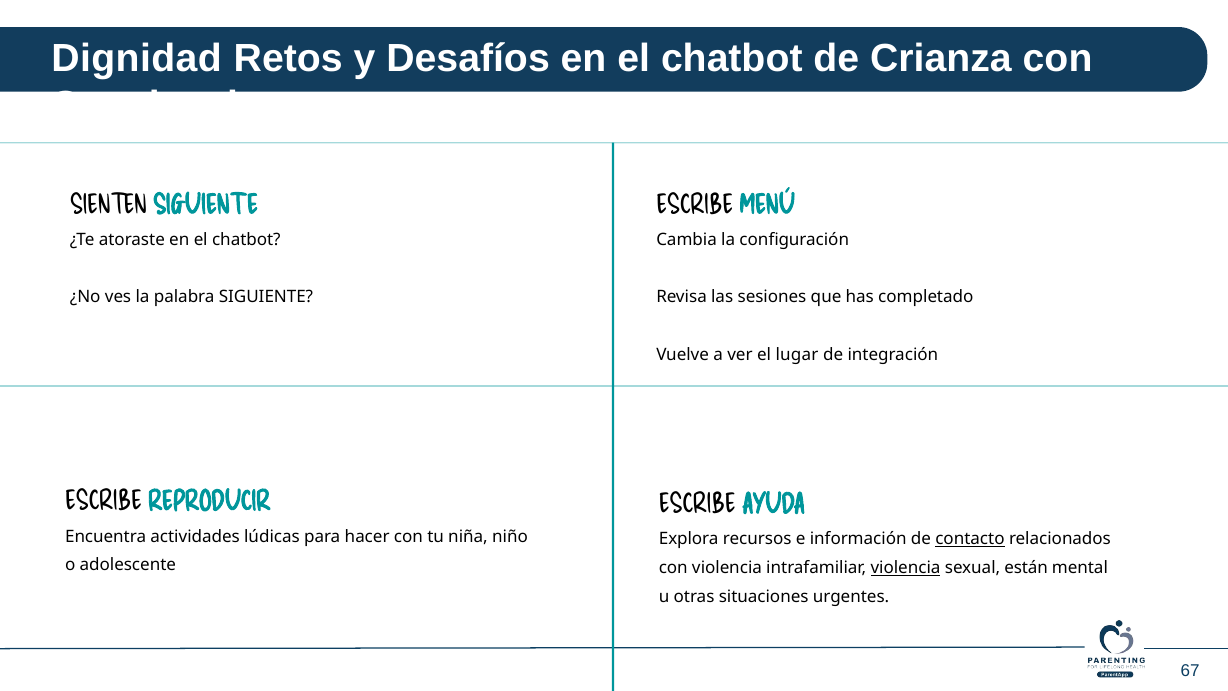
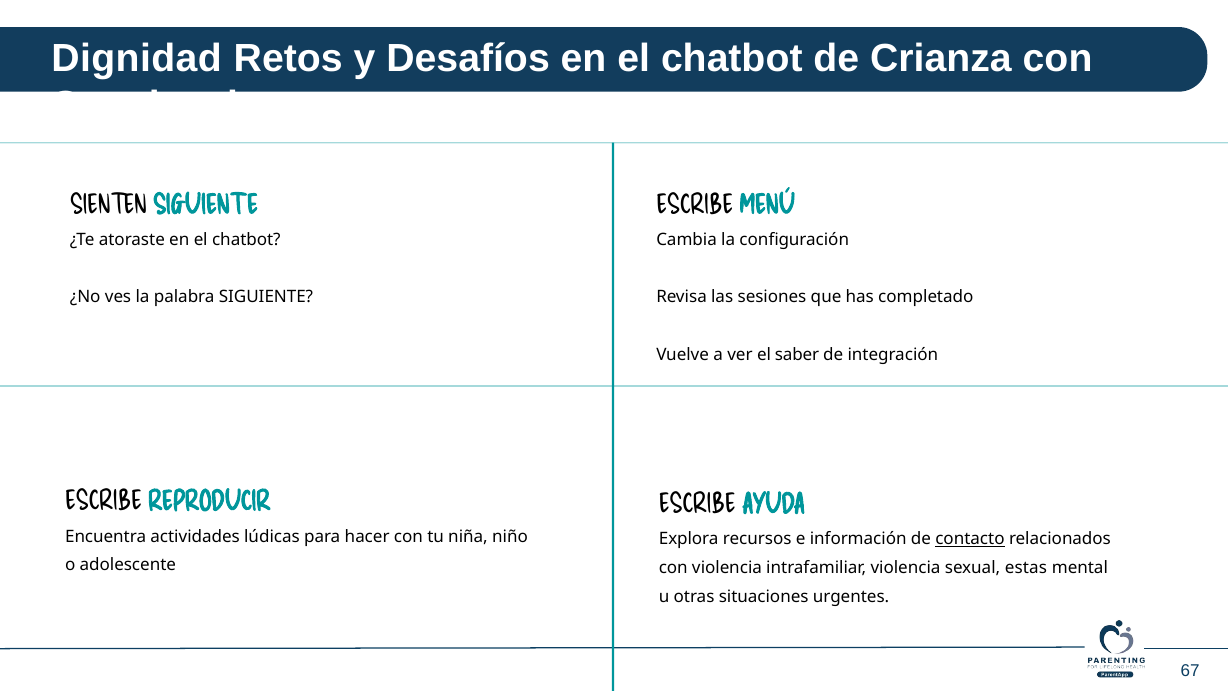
lugar: lugar -> saber
violencia at (906, 568) underline: present -> none
están: están -> estas
